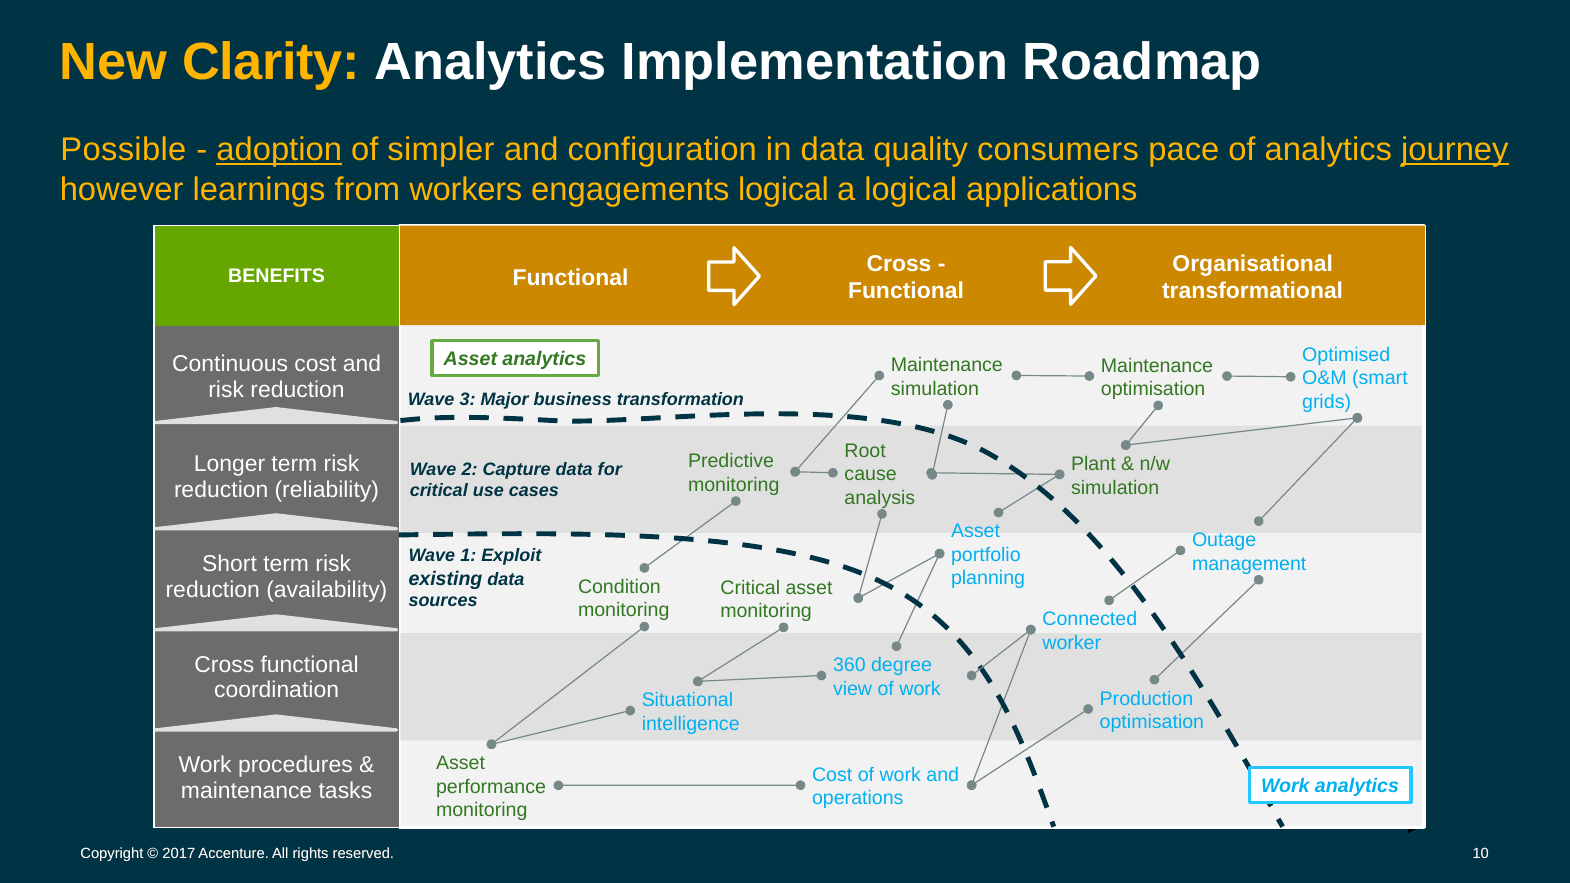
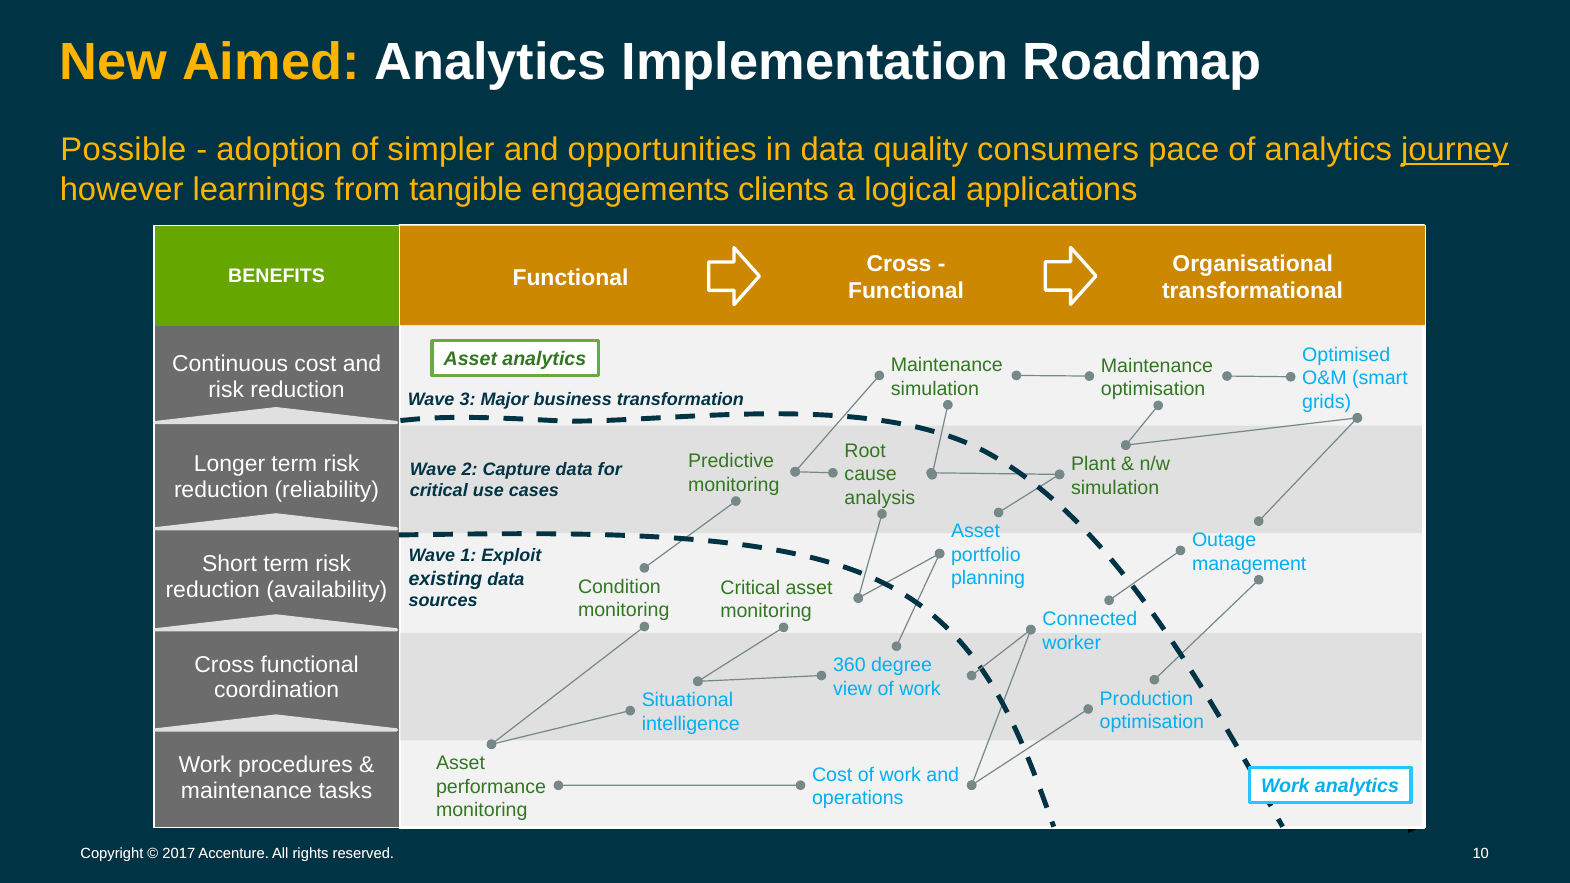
Clarity: Clarity -> Aimed
adoption underline: present -> none
configuration: configuration -> opportunities
workers: workers -> tangible
engagements logical: logical -> clients
